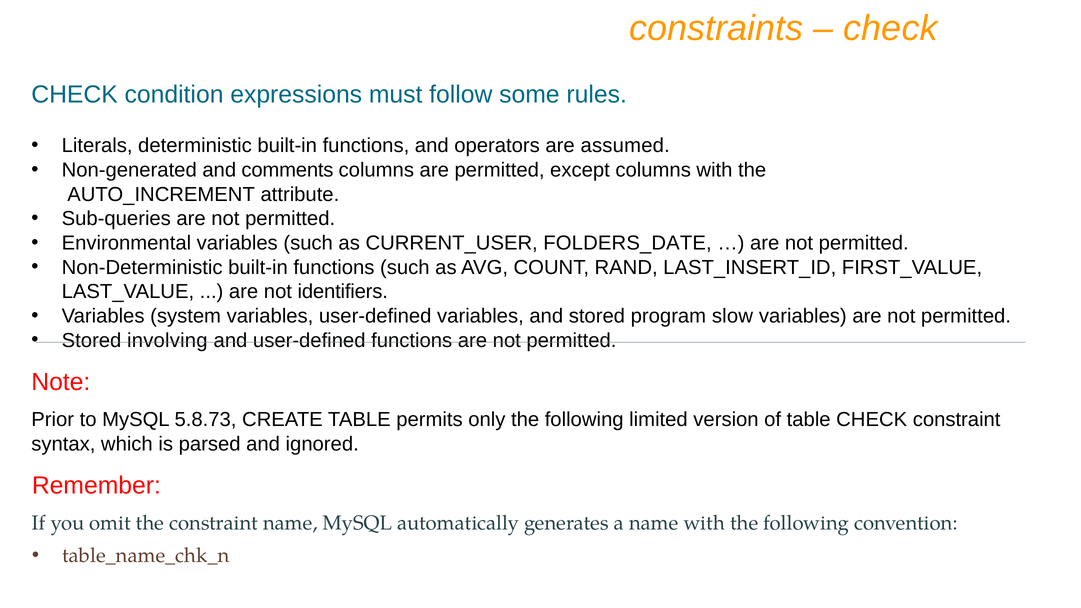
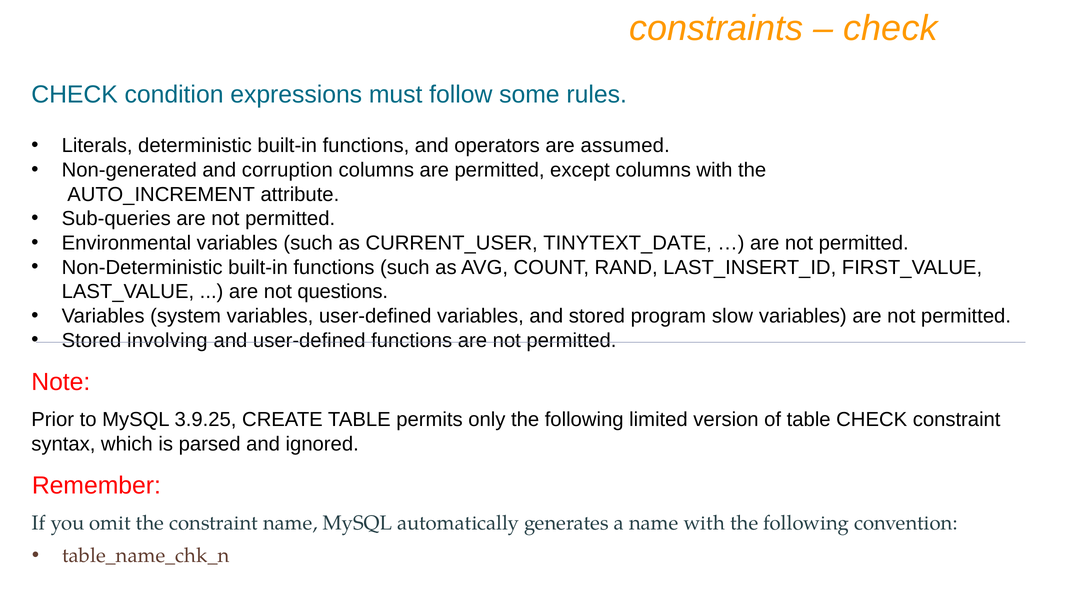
comments: comments -> corruption
FOLDERS_DATE: FOLDERS_DATE -> TINYTEXT_DATE
identifiers: identifiers -> questions
5.8.73: 5.8.73 -> 3.9.25
